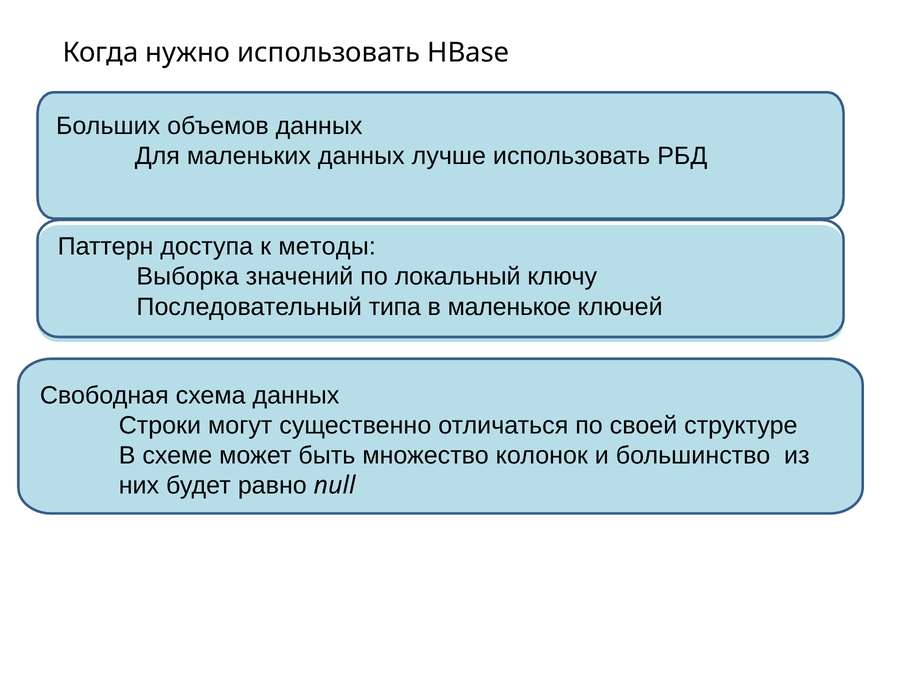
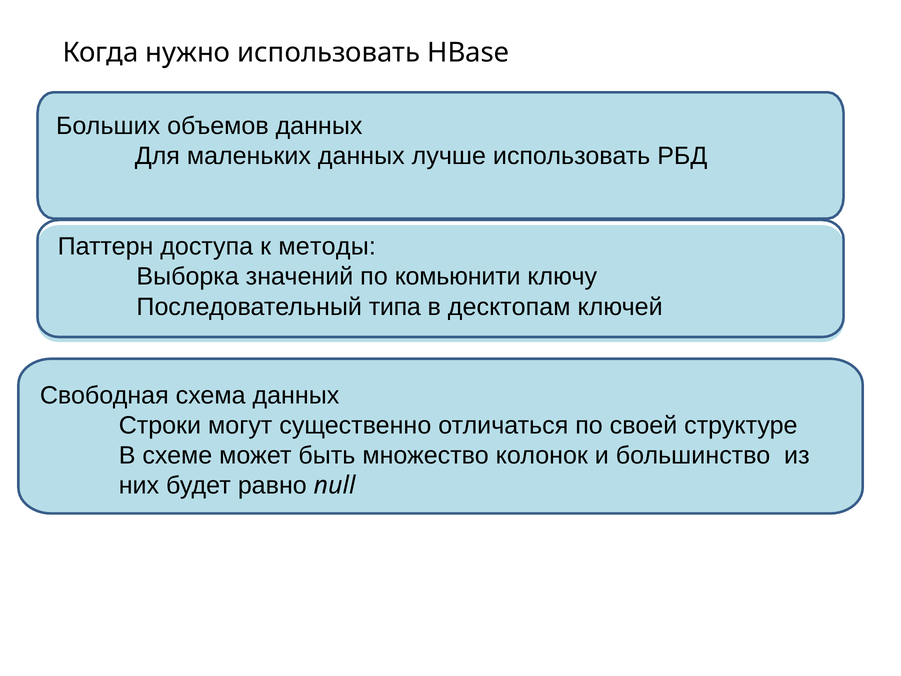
локальный: локальный -> комьюнити
маленькое: маленькое -> десктопам
